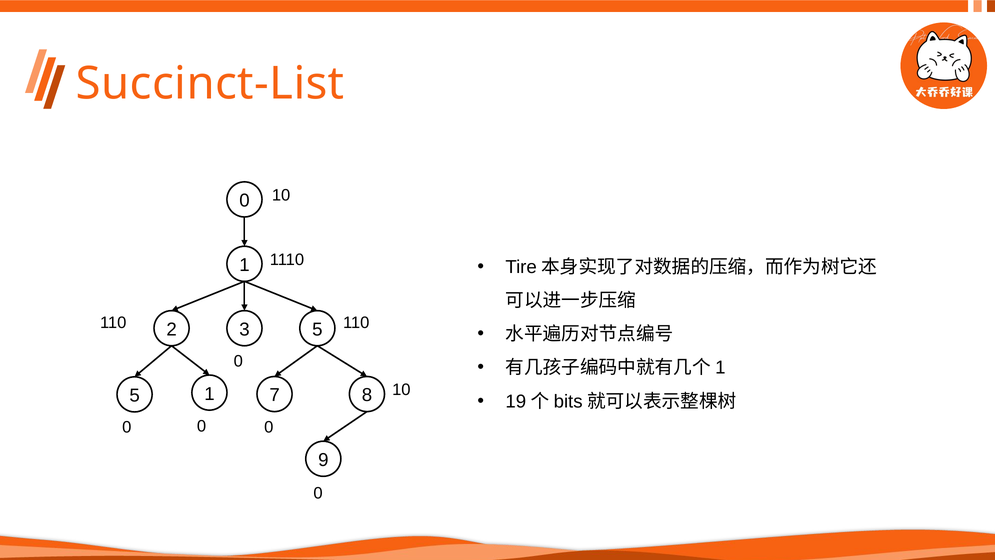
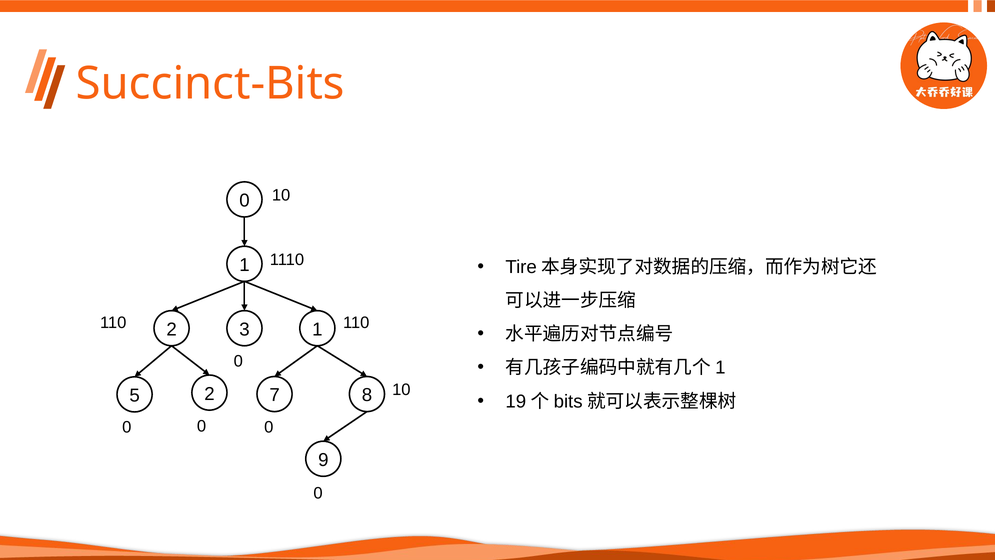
Succinct-List: Succinct-List -> Succinct-Bits
2 5: 5 -> 1
5 1: 1 -> 2
